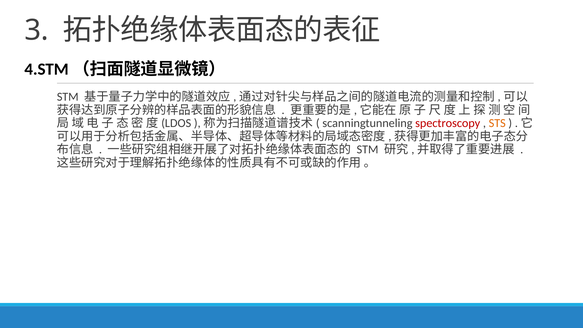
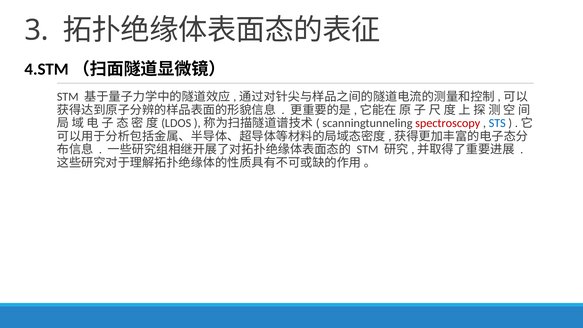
STS colour: orange -> blue
